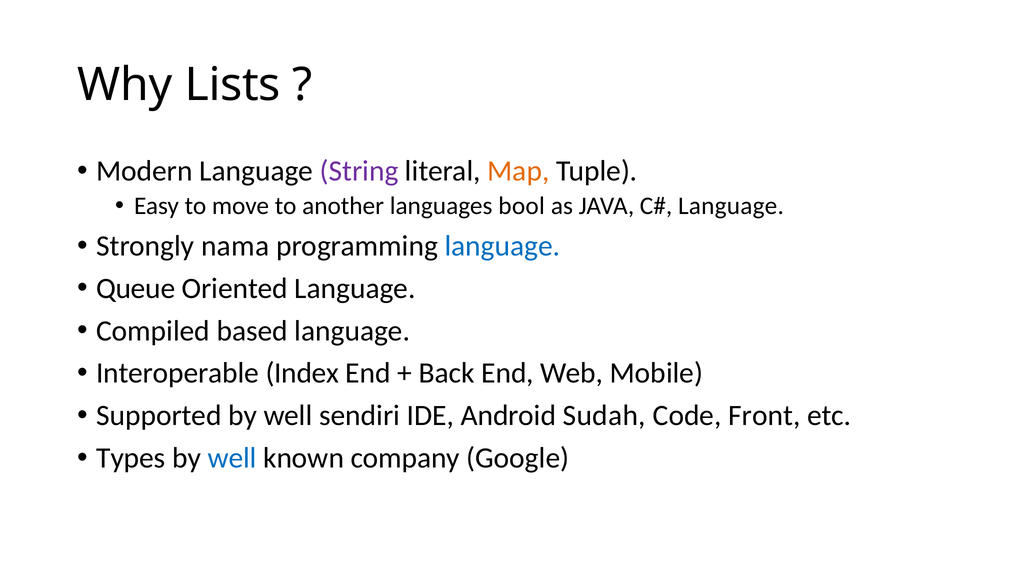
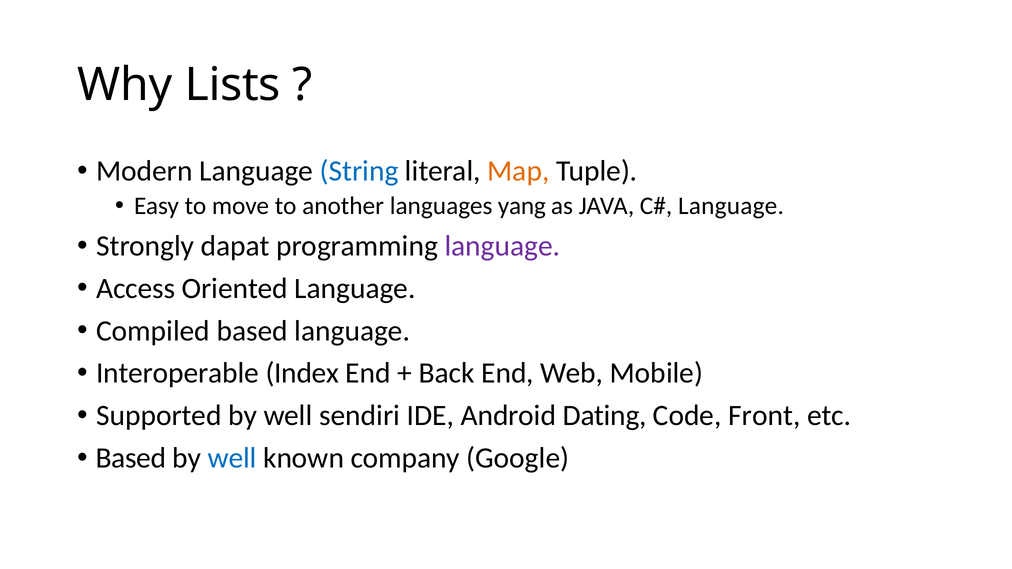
String colour: purple -> blue
bool: bool -> yang
nama: nama -> dapat
language at (502, 246) colour: blue -> purple
Queue: Queue -> Access
Sudah: Sudah -> Dating
Types at (131, 458): Types -> Based
